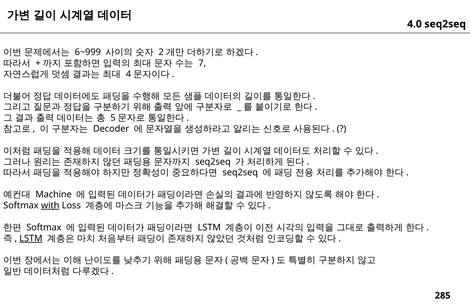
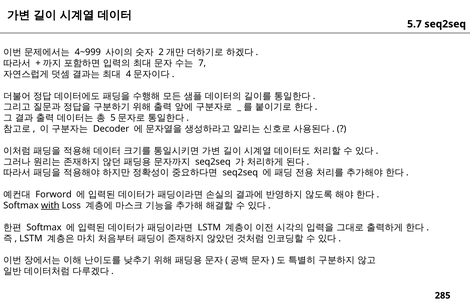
4.0: 4.0 -> 5.7
6~999: 6~999 -> 4~999
Machine: Machine -> Forword
LSTM at (31, 239) underline: present -> none
